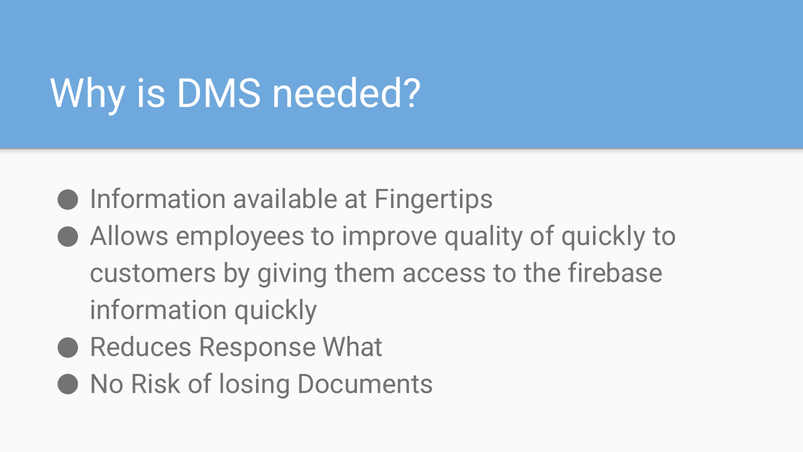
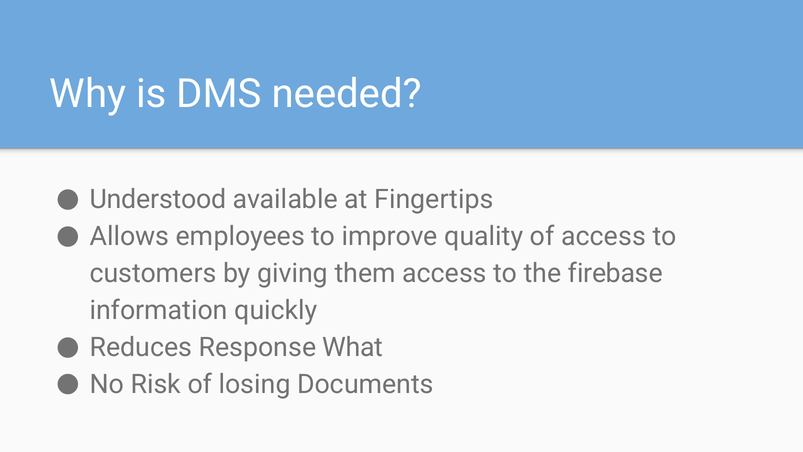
Information at (158, 199): Information -> Understood
of quickly: quickly -> access
